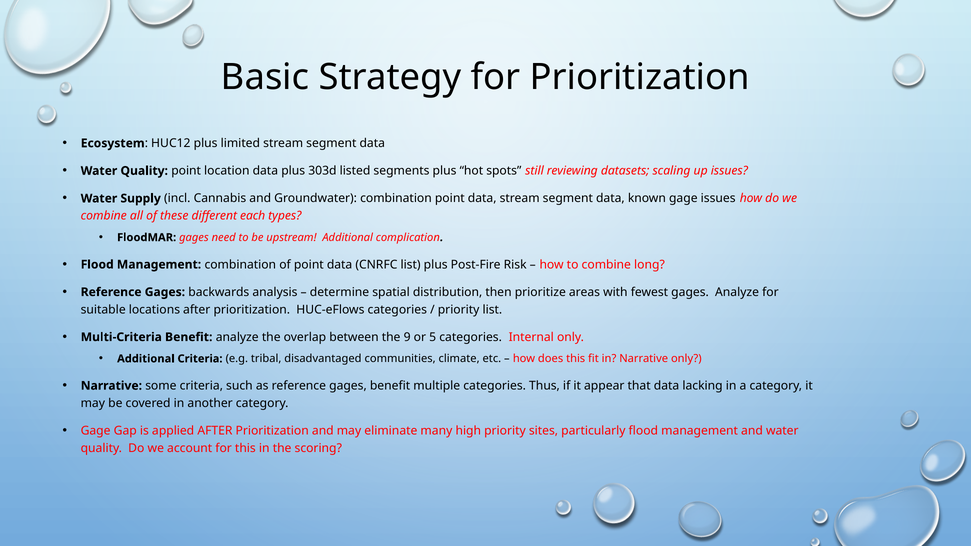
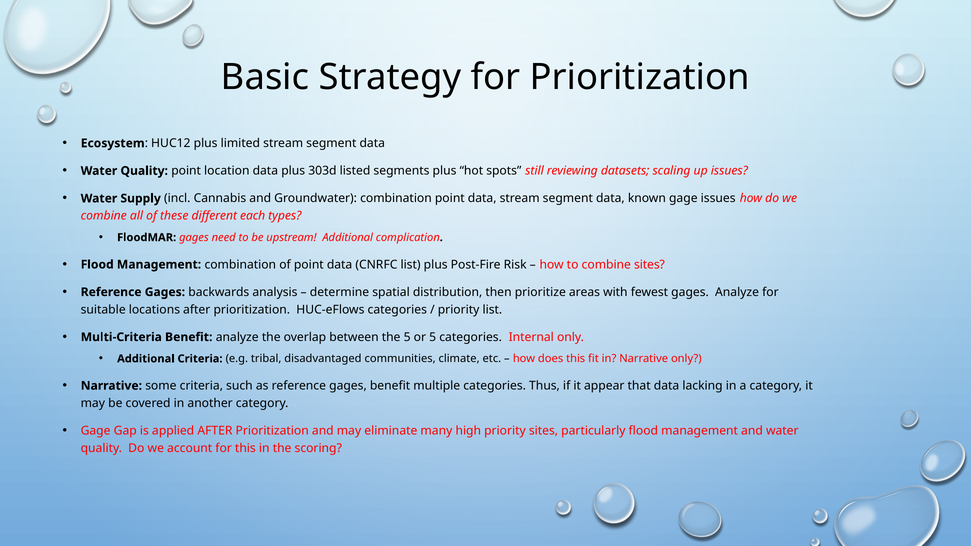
combine long: long -> sites
the 9: 9 -> 5
